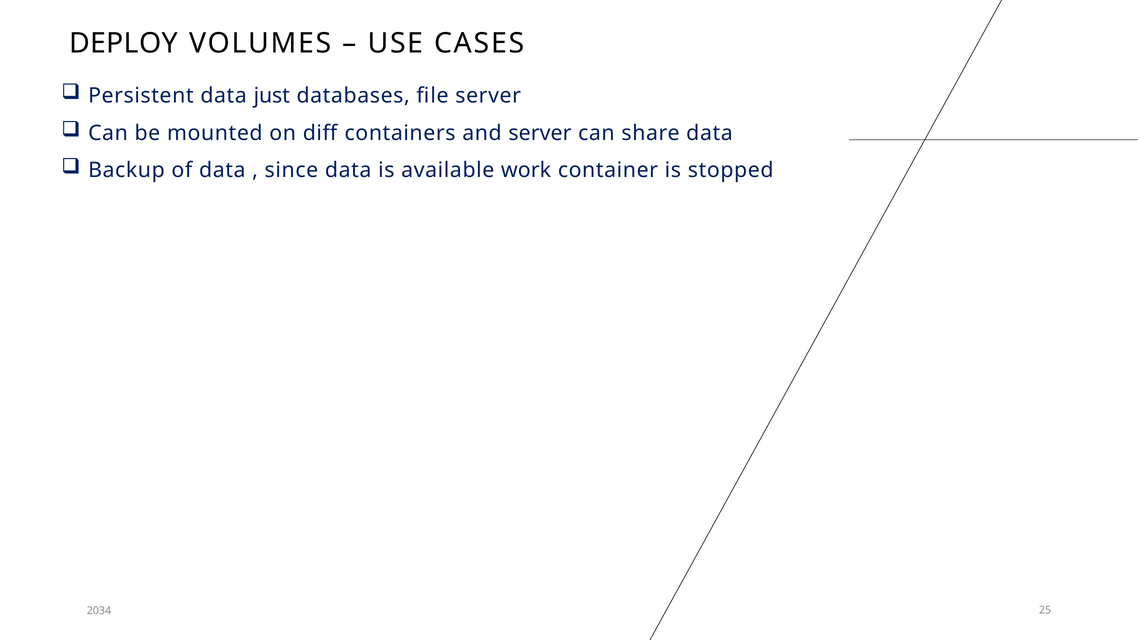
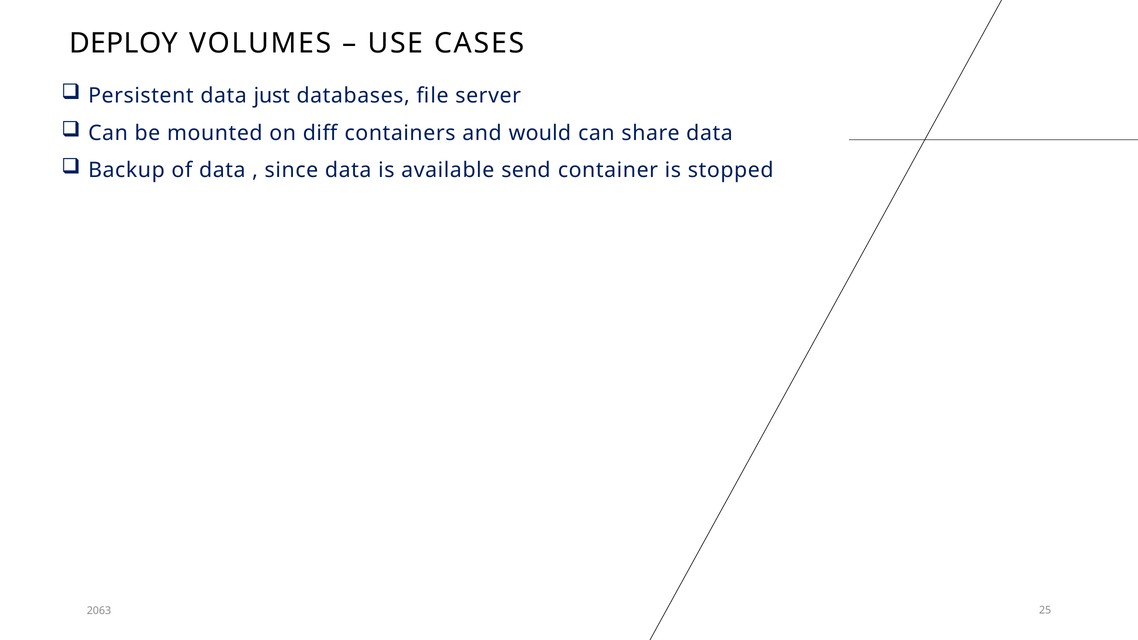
and server: server -> would
work: work -> send
2034: 2034 -> 2063
